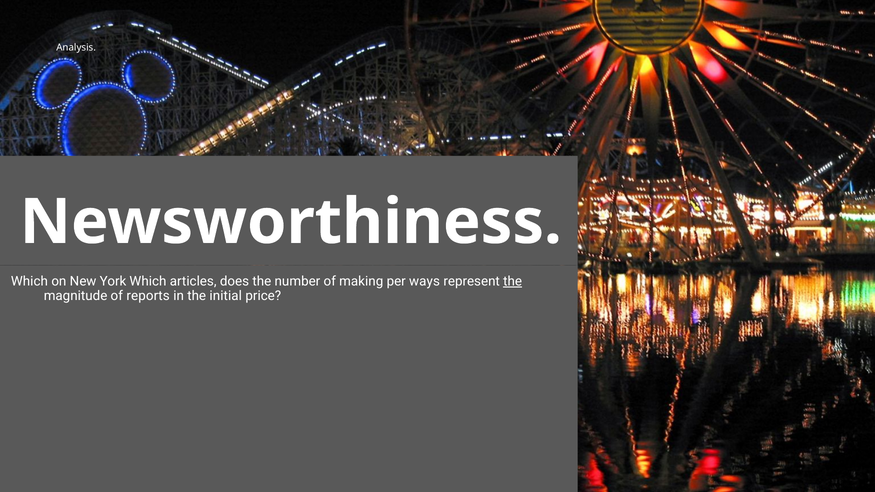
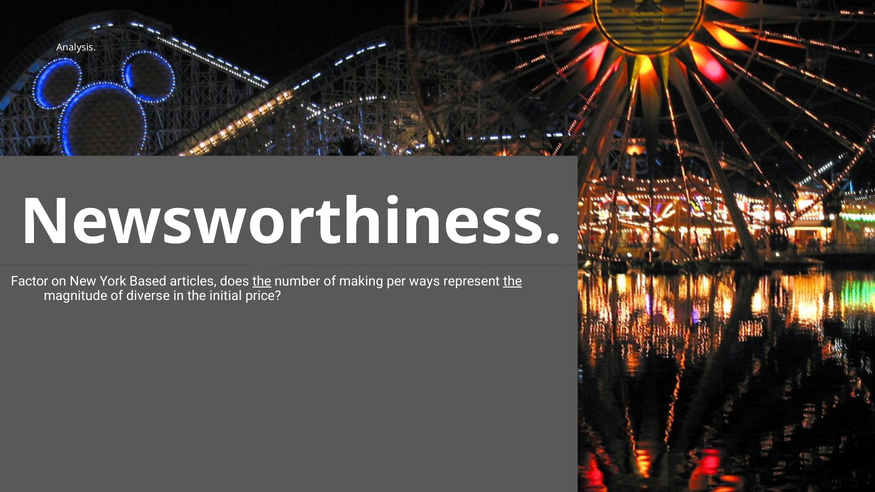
Which at (29, 281): Which -> Factor
York Which: Which -> Based
the at (262, 281) underline: none -> present
reports: reports -> diverse
